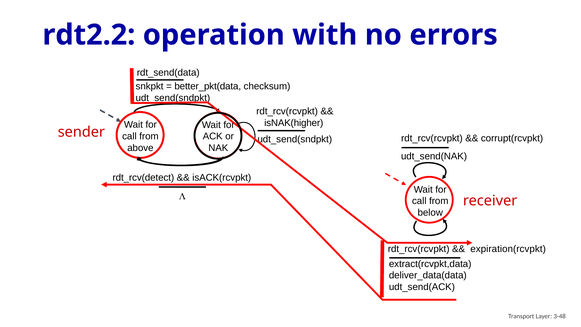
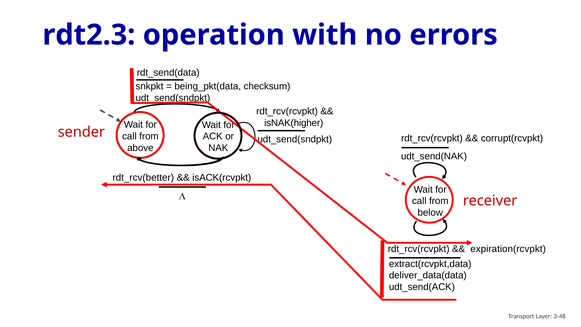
rdt2.2: rdt2.2 -> rdt2.3
better_pkt(data: better_pkt(data -> being_pkt(data
rdt_rcv(detect: rdt_rcv(detect -> rdt_rcv(better
